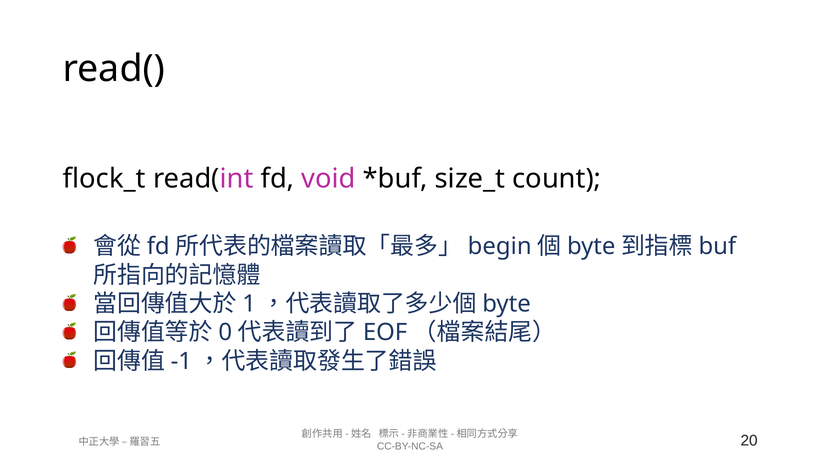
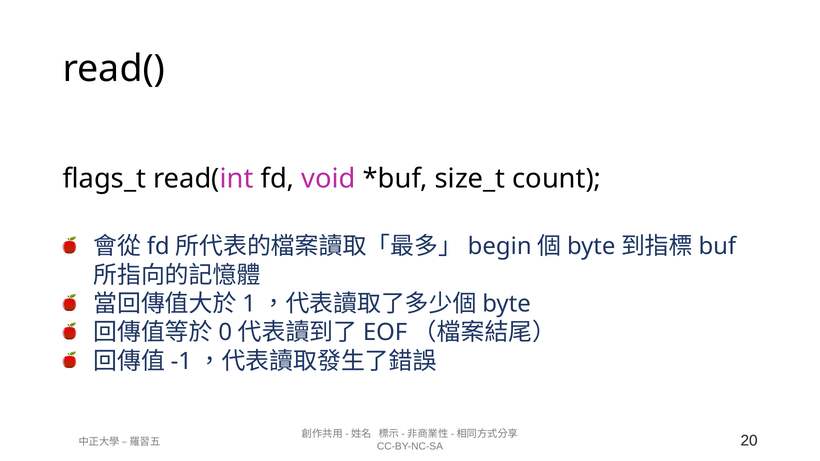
flock_t: flock_t -> flags_t
